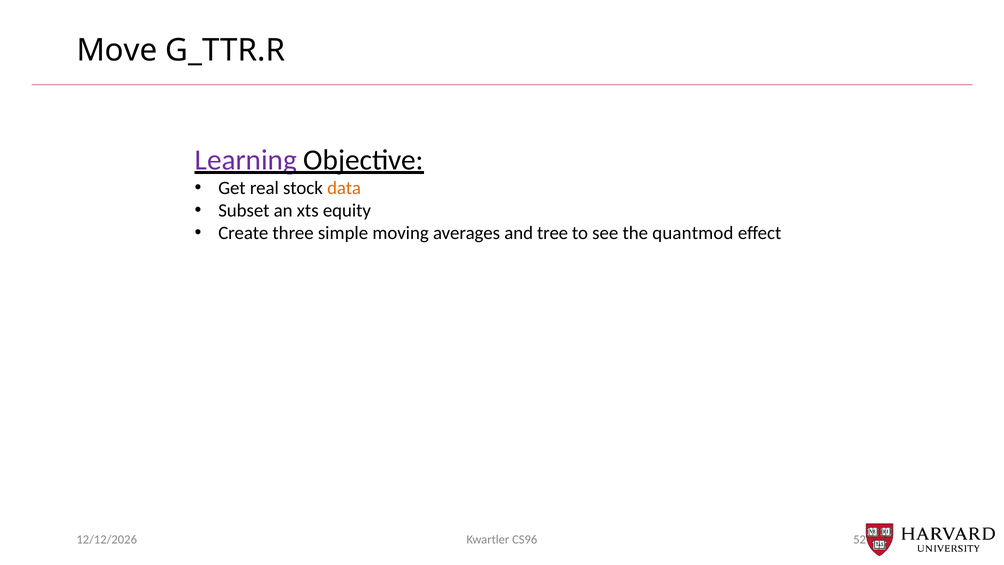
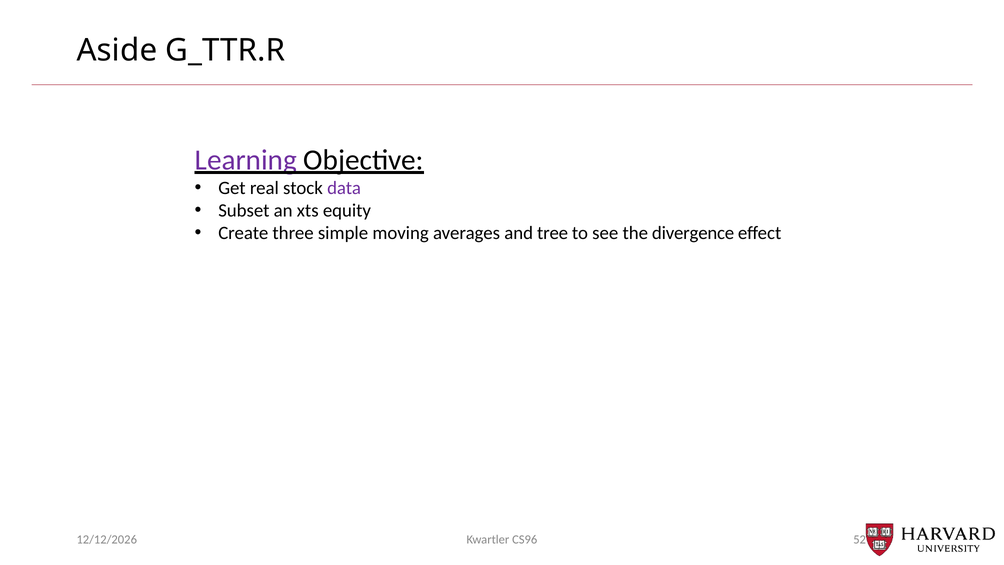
Move: Move -> Aside
data colour: orange -> purple
quantmod: quantmod -> divergence
